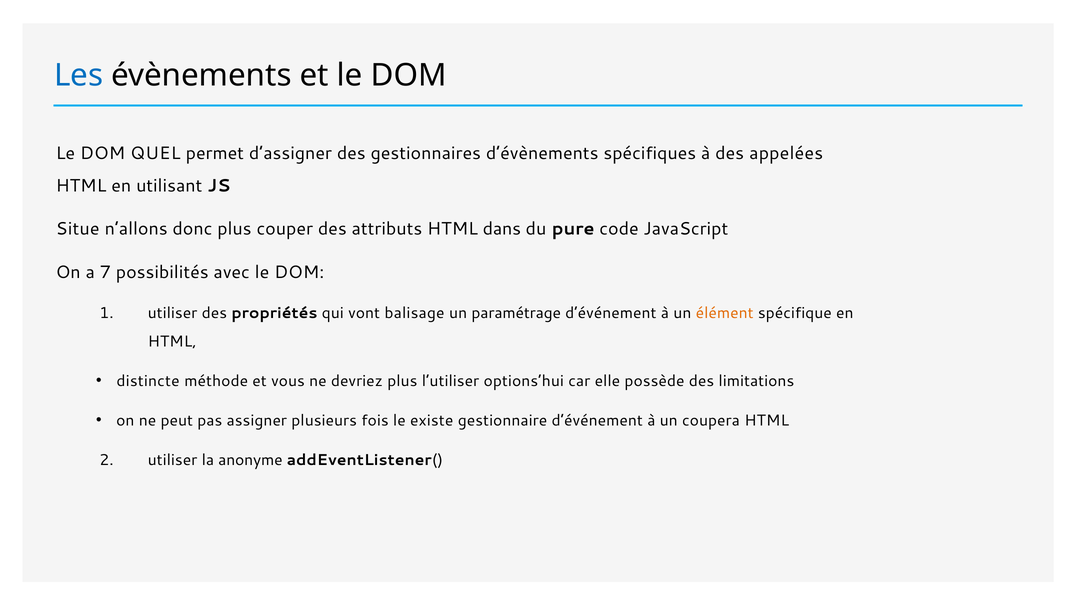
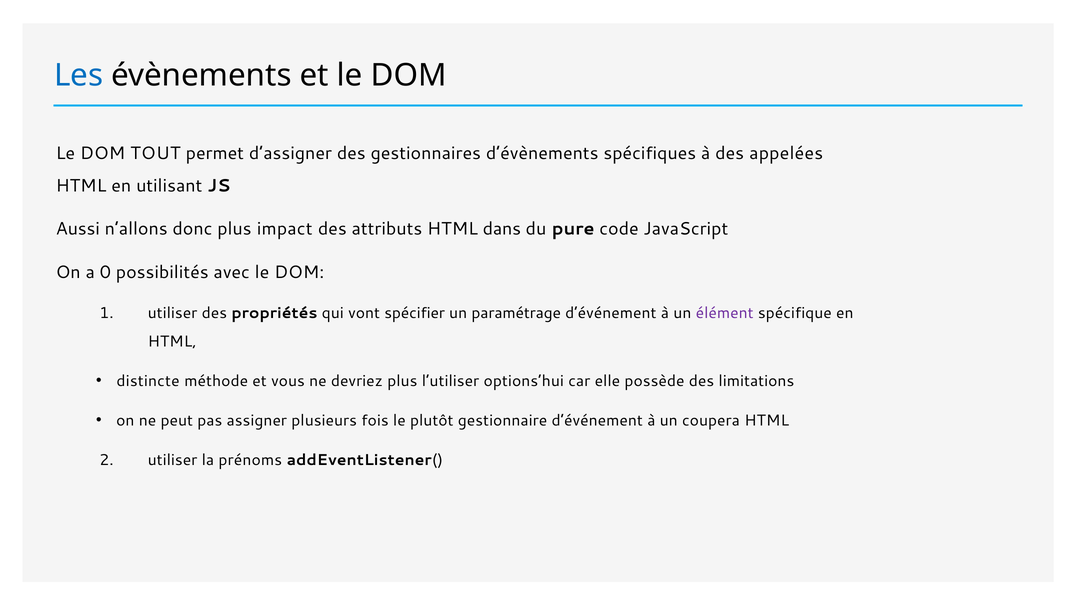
QUEL: QUEL -> TOUT
Situe: Situe -> Aussi
couper: couper -> impact
7: 7 -> 0
balisage: balisage -> spécifier
élément colour: orange -> purple
existe: existe -> plutôt
anonyme: anonyme -> prénoms
